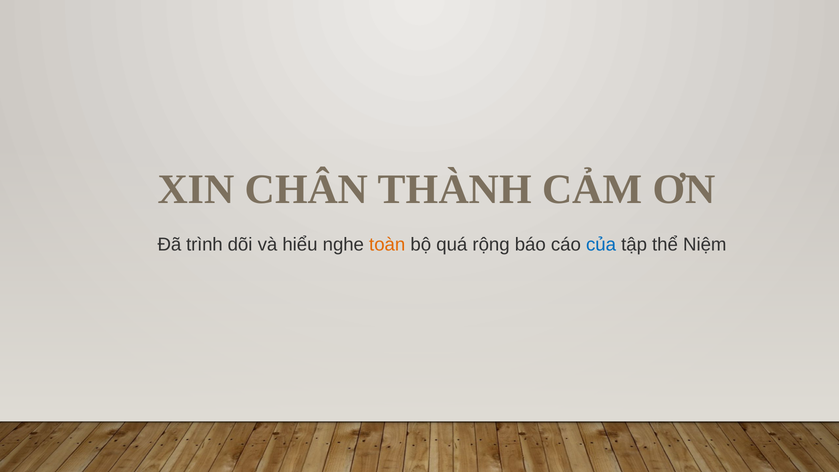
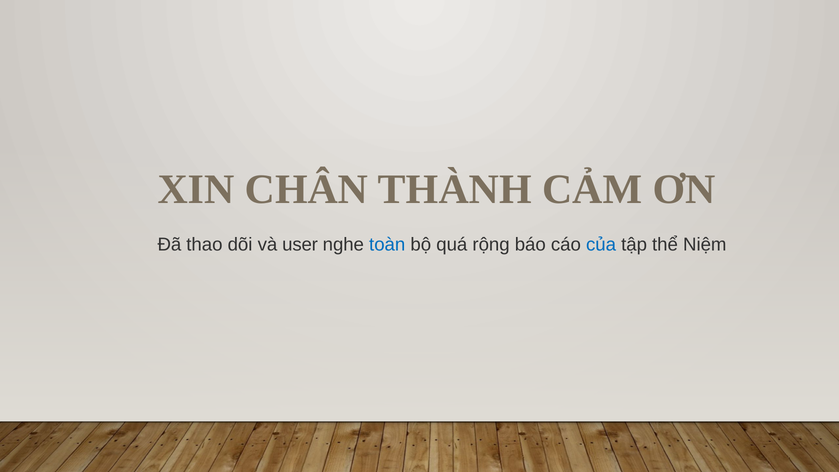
trình: trình -> thao
hiểu: hiểu -> user
toàn colour: orange -> blue
